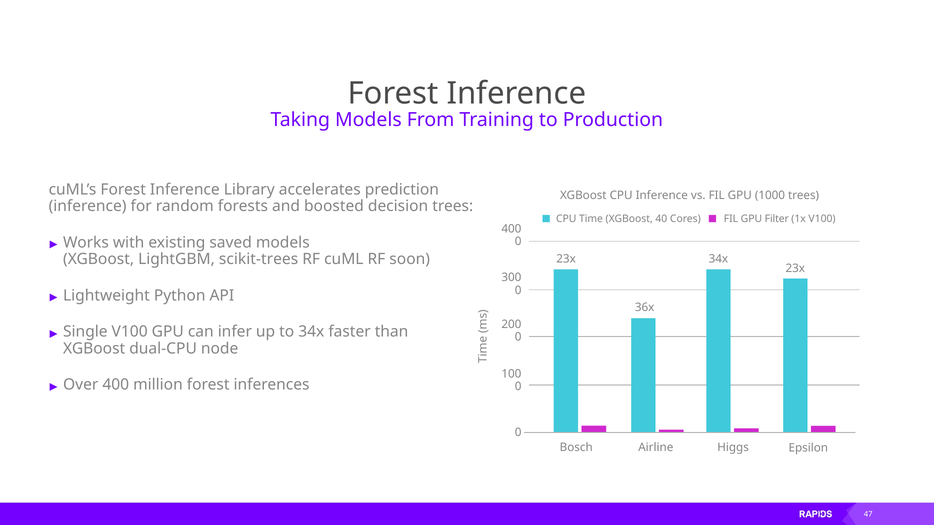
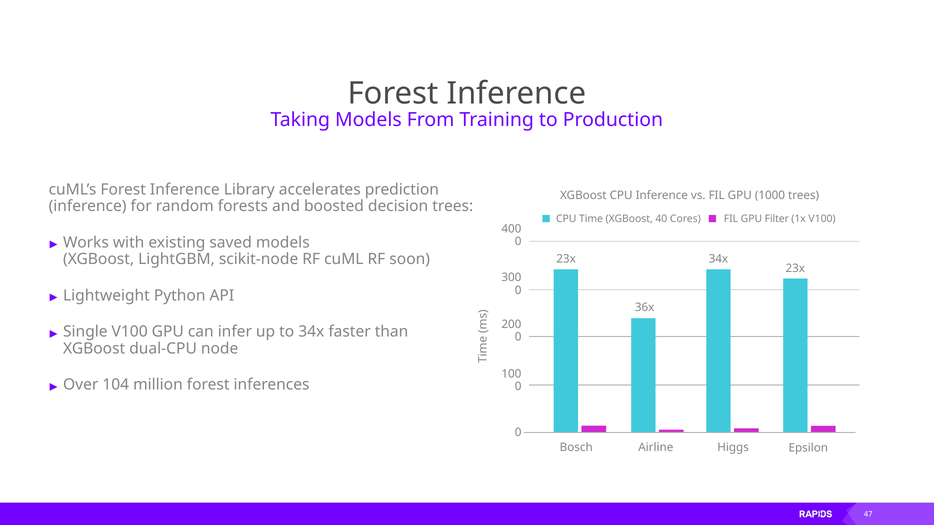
scikit-trees: scikit-trees -> scikit-node
Over 400: 400 -> 104
